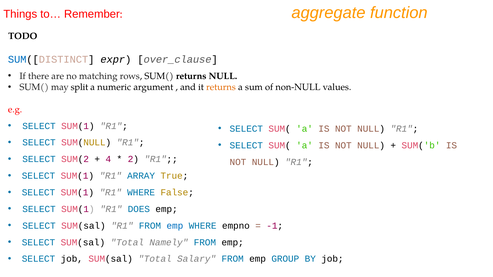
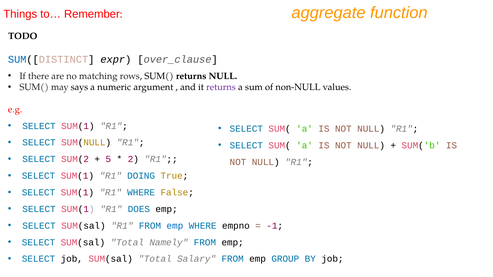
split: split -> says
returns at (221, 87) colour: orange -> purple
4: 4 -> 5
ARRAY: ARRAY -> DOING
